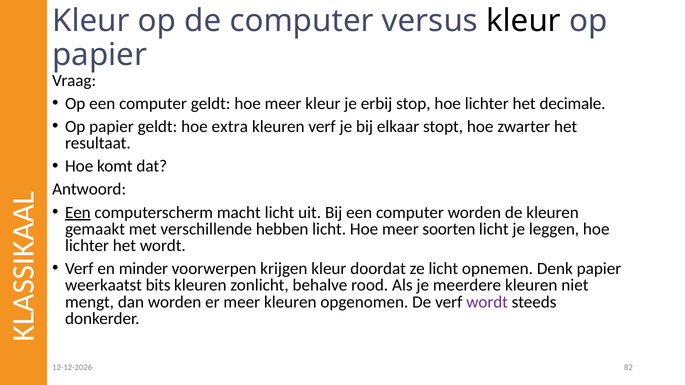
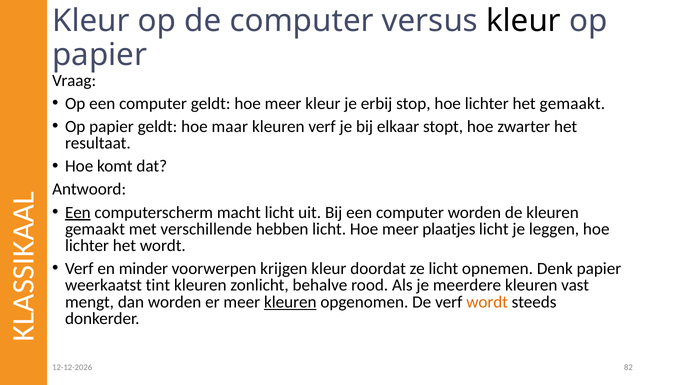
het decimale: decimale -> gemaakt
extra: extra -> maar
soorten: soorten -> plaatjes
bits: bits -> tint
niet: niet -> vast
kleuren at (290, 302) underline: none -> present
wordt at (487, 302) colour: purple -> orange
